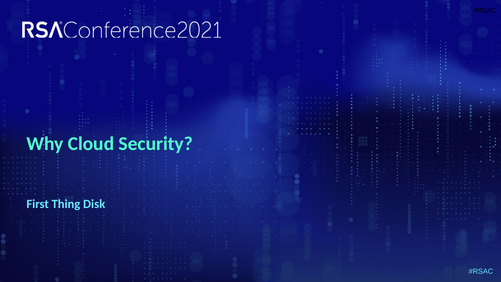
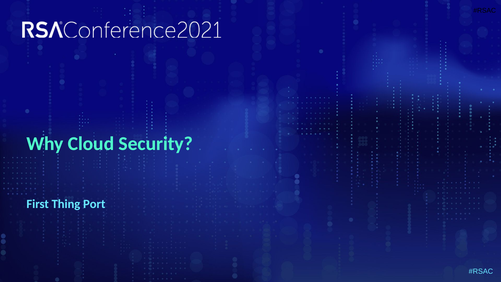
Disk: Disk -> Port
